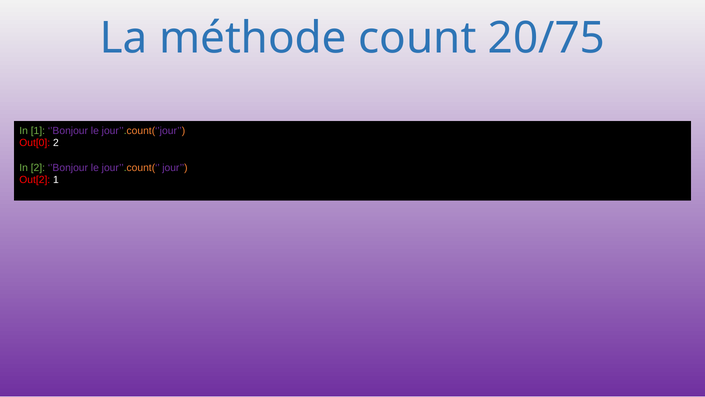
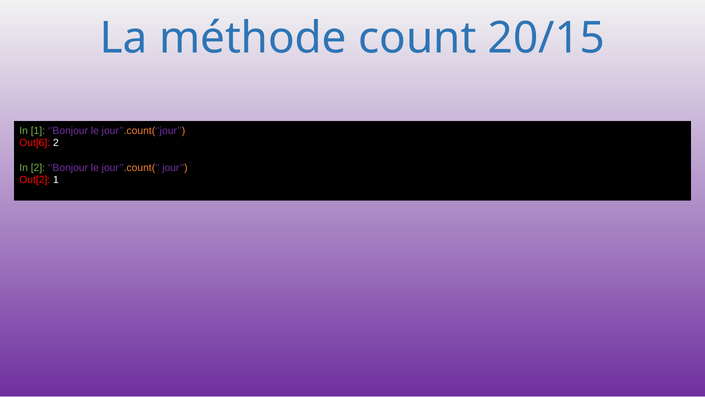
20/75: 20/75 -> 20/15
Out[0: Out[0 -> Out[6
